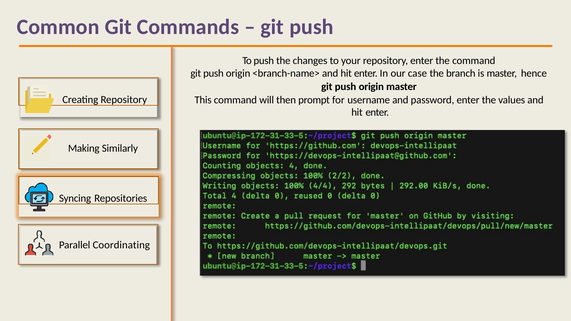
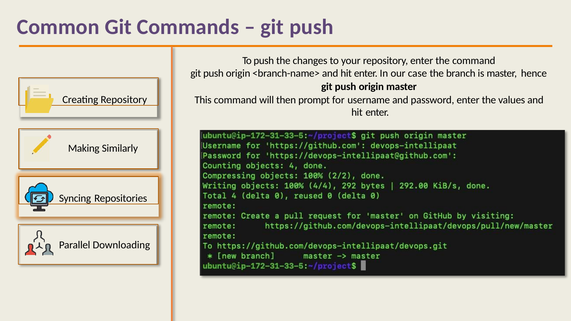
Coordinating: Coordinating -> Downloading
